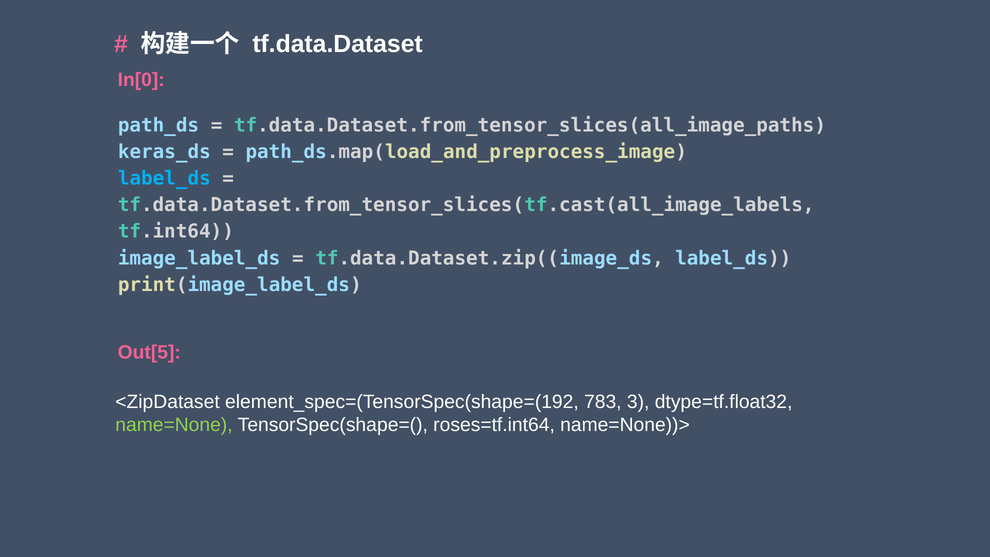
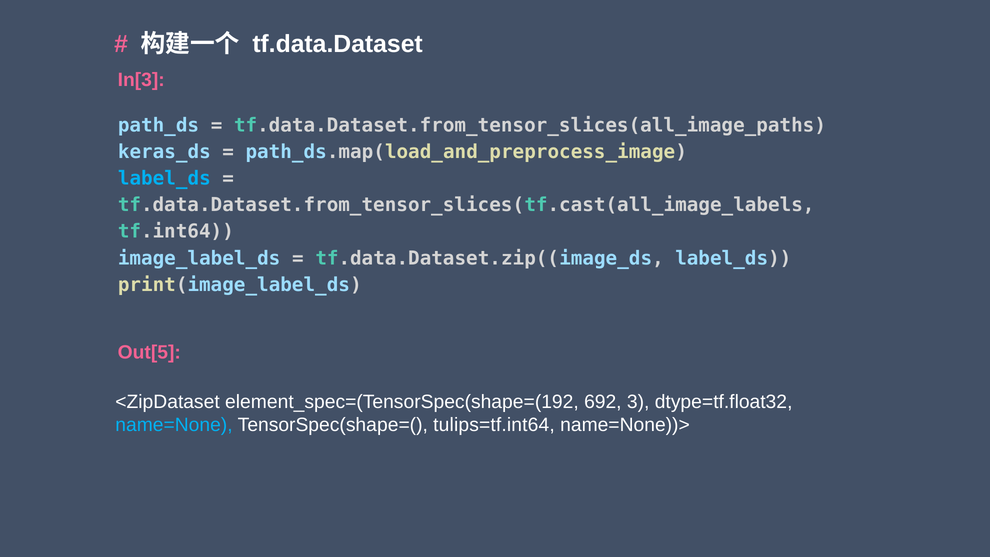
In[0: In[0 -> In[3
783: 783 -> 692
name=None colour: light green -> light blue
roses=tf.int64: roses=tf.int64 -> tulips=tf.int64
